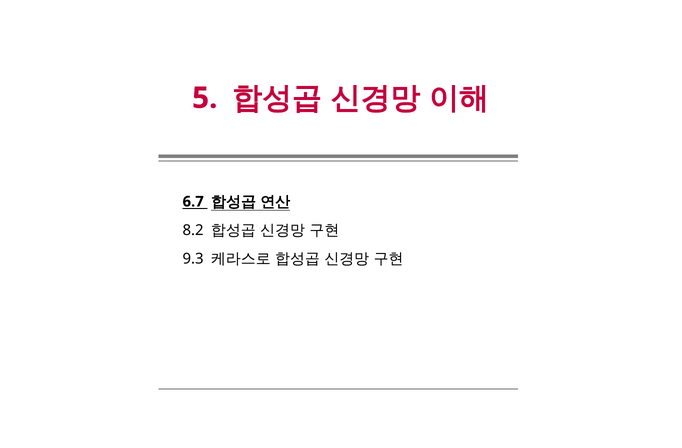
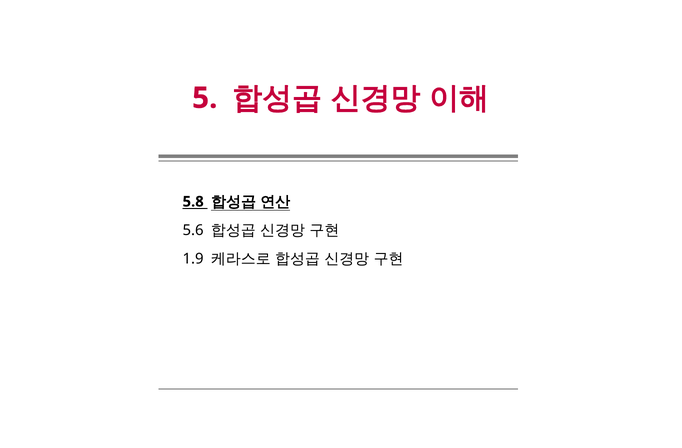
6.7: 6.7 -> 5.8
8.2: 8.2 -> 5.6
9.3: 9.3 -> 1.9
